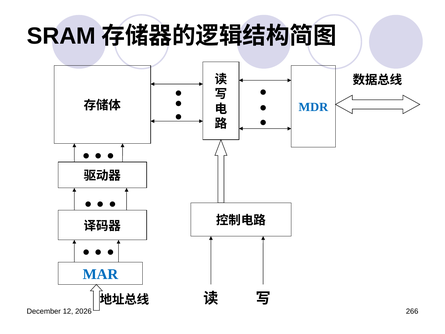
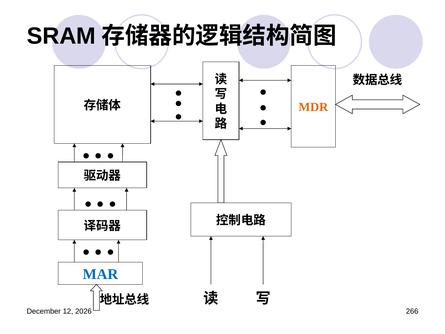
MDR colour: blue -> orange
